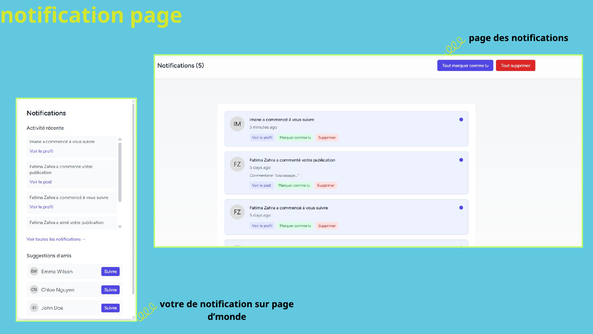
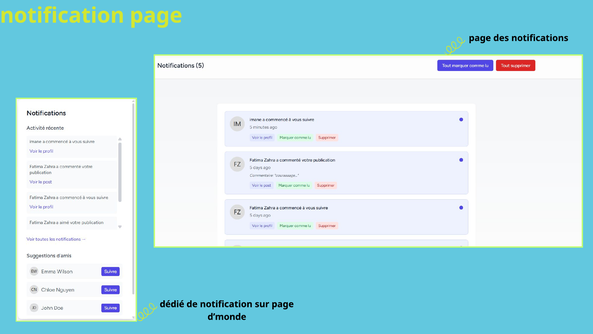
votre: votre -> dédié
